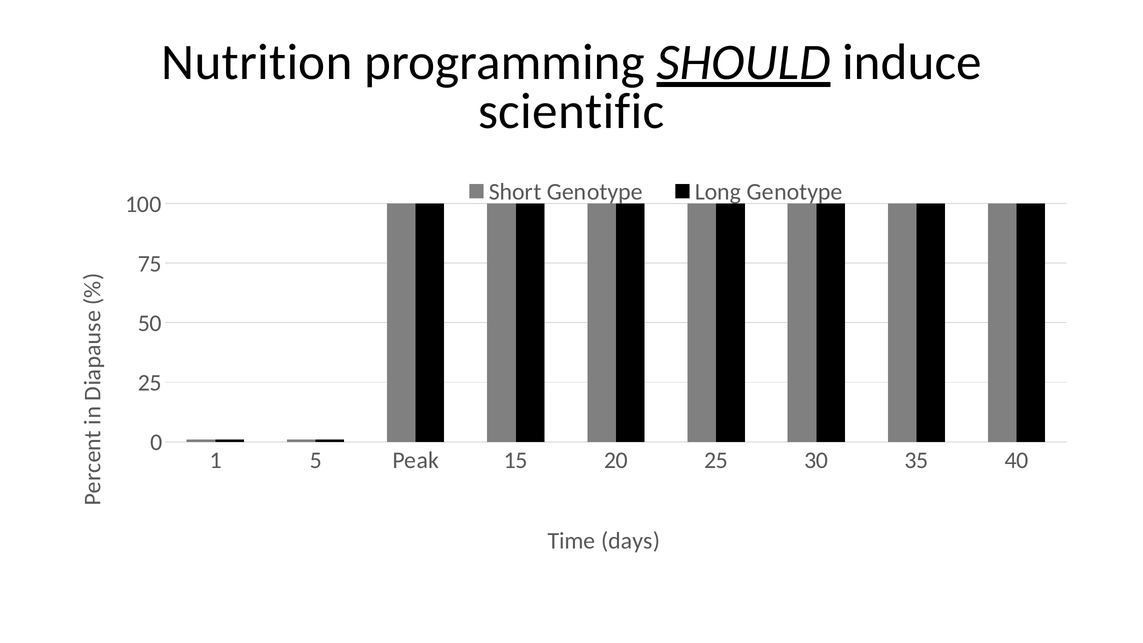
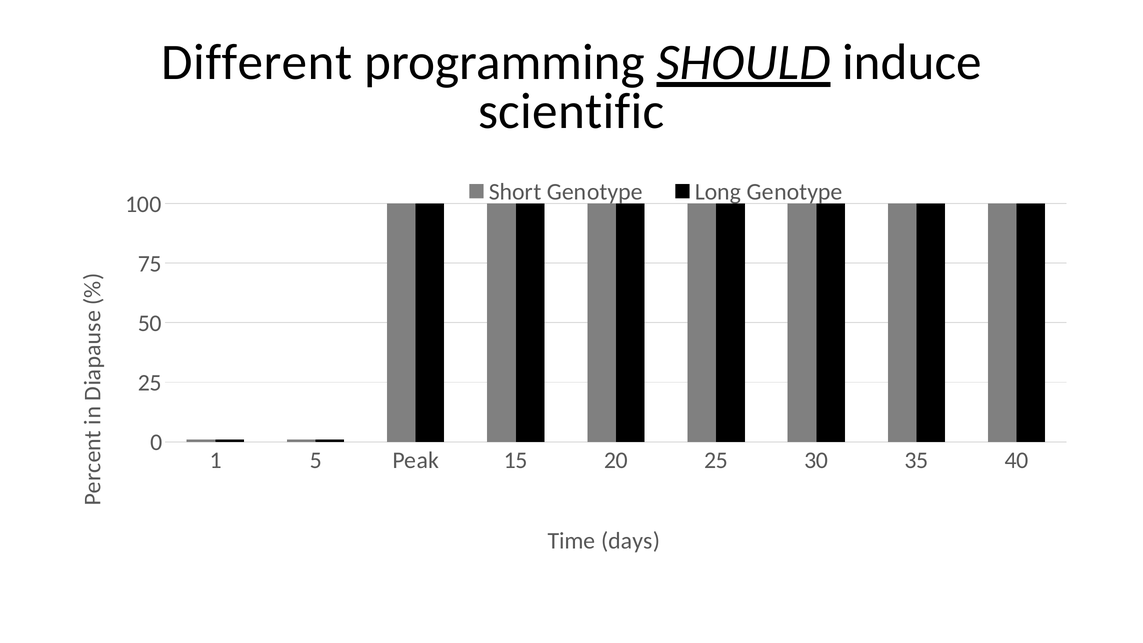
Nutrition: Nutrition -> Different
